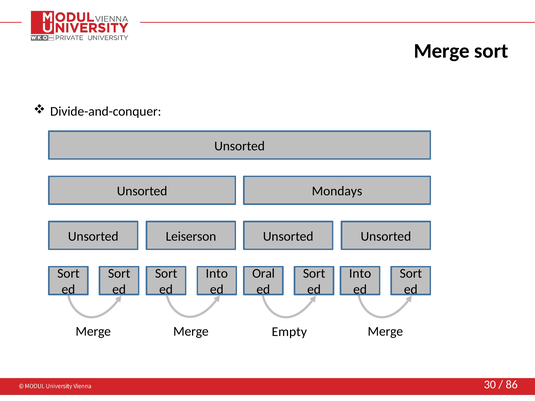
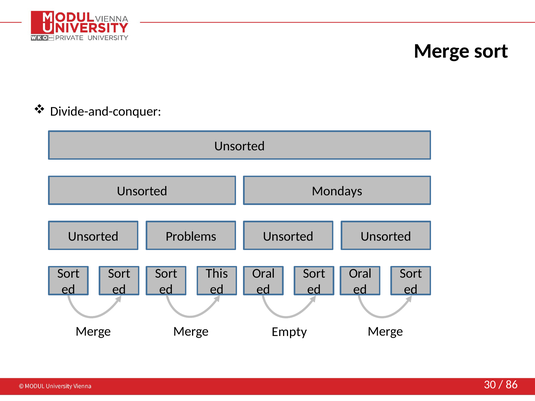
Leiserson: Leiserson -> Problems
Into at (217, 274): Into -> This
Into at (360, 274): Into -> Oral
